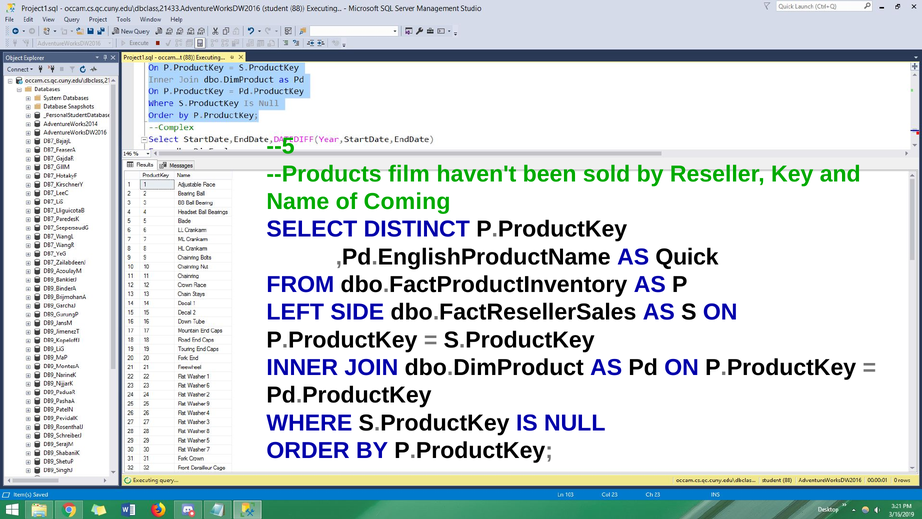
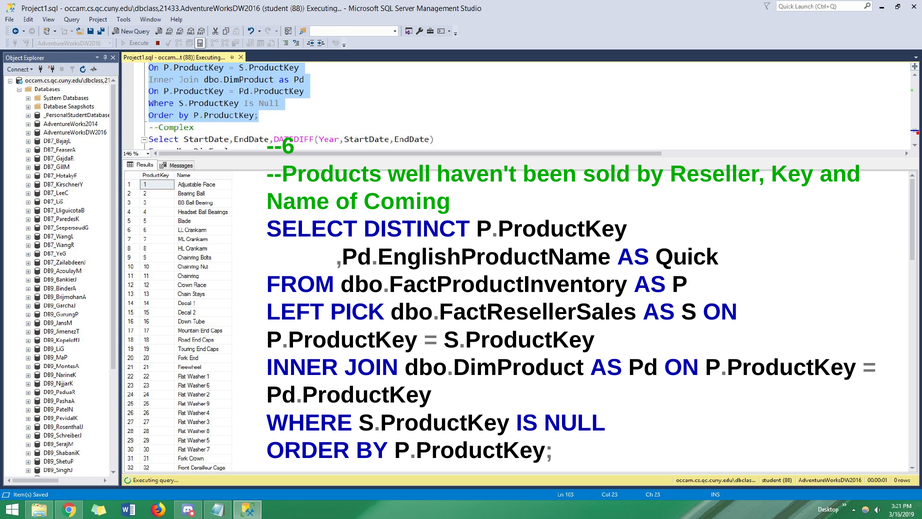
--5: --5 -> --6
film: film -> well
SIDE: SIDE -> PICK
